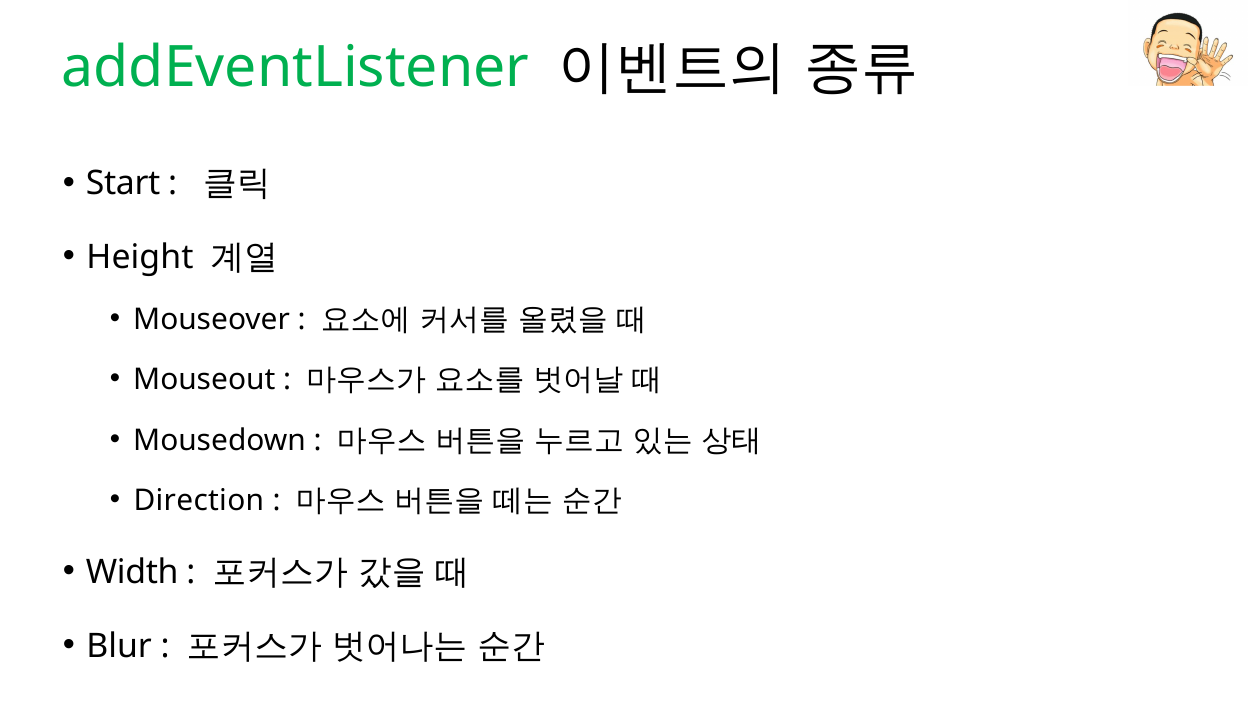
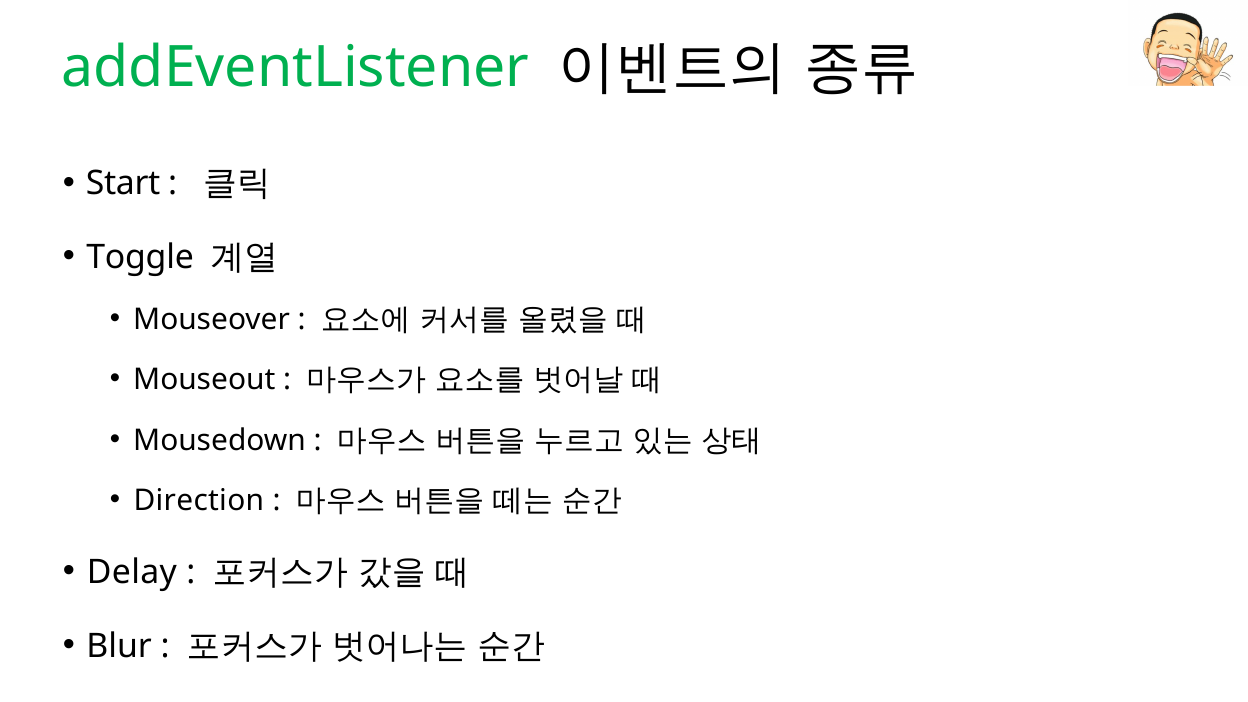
Height: Height -> Toggle
Width: Width -> Delay
